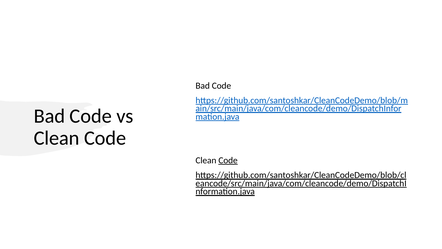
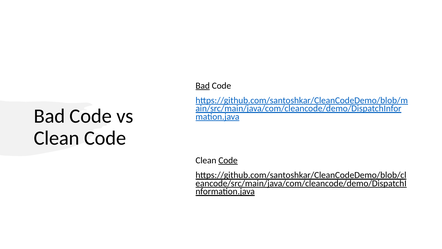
Bad at (203, 86) underline: none -> present
